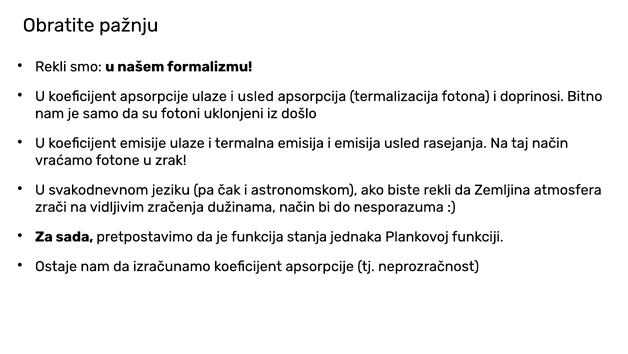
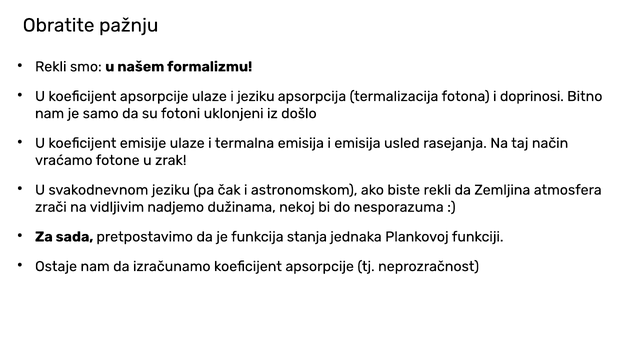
i usled: usled -> jeziku
zračenja: zračenja -> nadjemo
dužinama način: način -> nekoj
